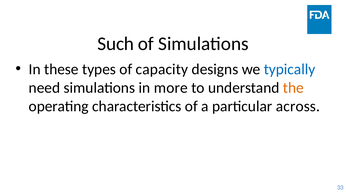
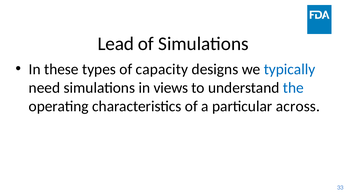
Such: Such -> Lead
more: more -> views
the colour: orange -> blue
